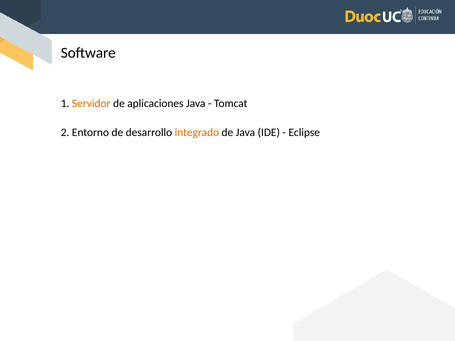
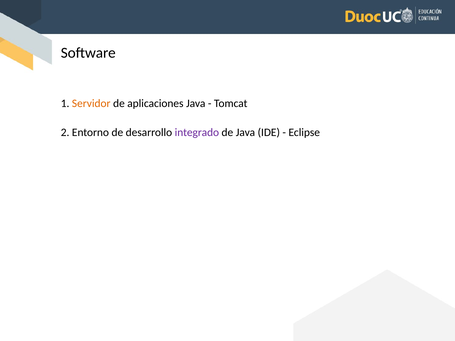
integrado colour: orange -> purple
